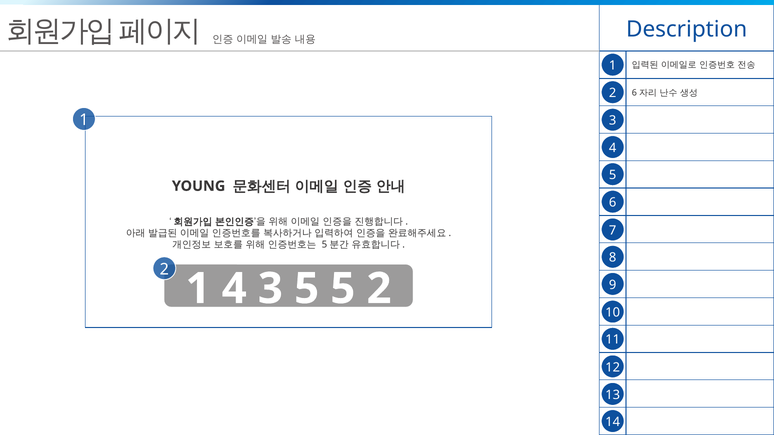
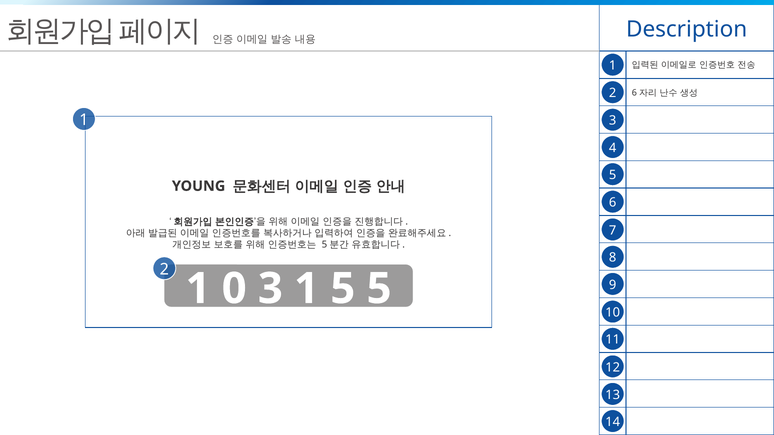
1 4: 4 -> 0
3 5: 5 -> 1
5 2: 2 -> 5
